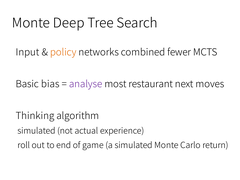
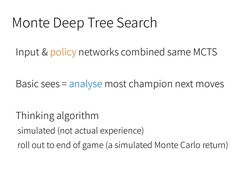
fewer: fewer -> same
bias: bias -> sees
analyse colour: purple -> blue
restaurant: restaurant -> champion
